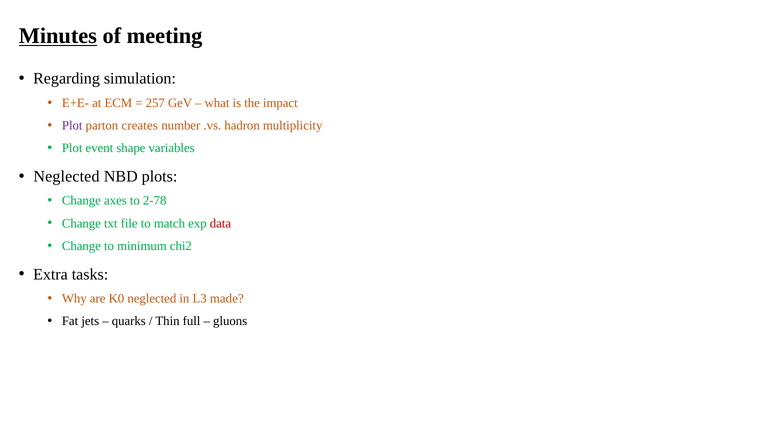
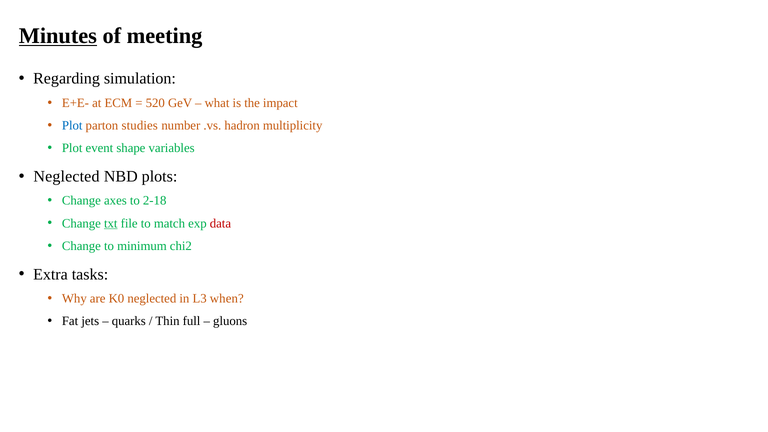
257: 257 -> 520
Plot at (72, 125) colour: purple -> blue
creates: creates -> studies
2-78: 2-78 -> 2-18
txt underline: none -> present
made: made -> when
